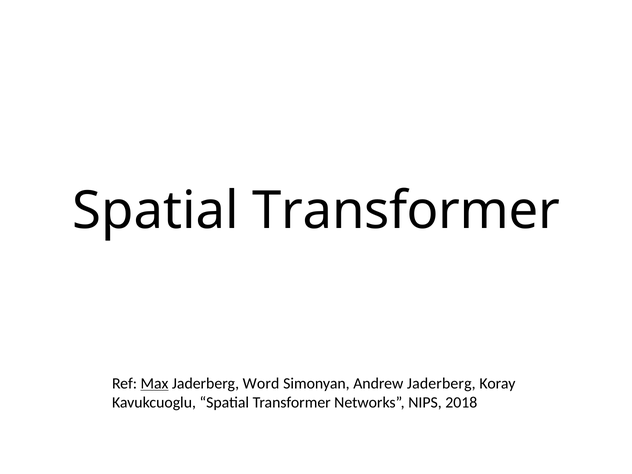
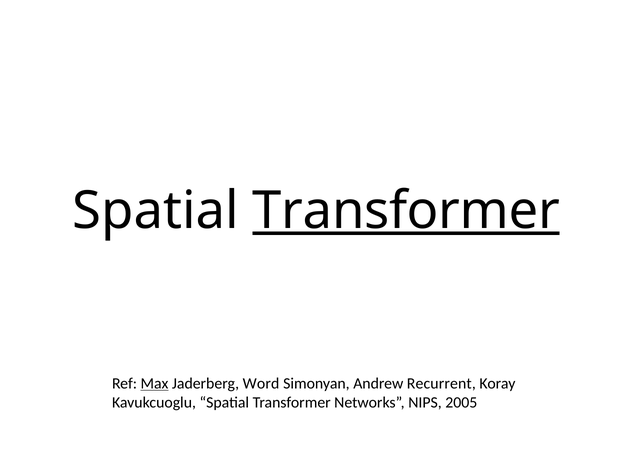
Transformer at (406, 211) underline: none -> present
Andrew Jaderberg: Jaderberg -> Recurrent
2018: 2018 -> 2005
